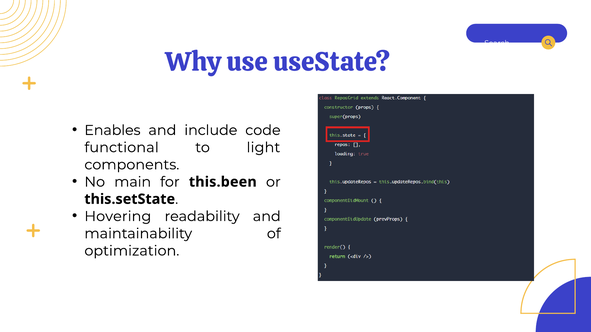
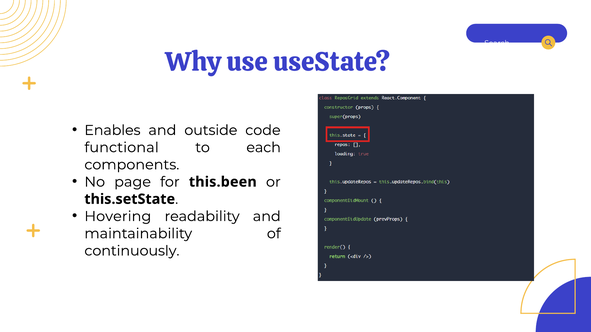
include: include -> outside
light: light -> each
main: main -> page
optimization: optimization -> continuously
